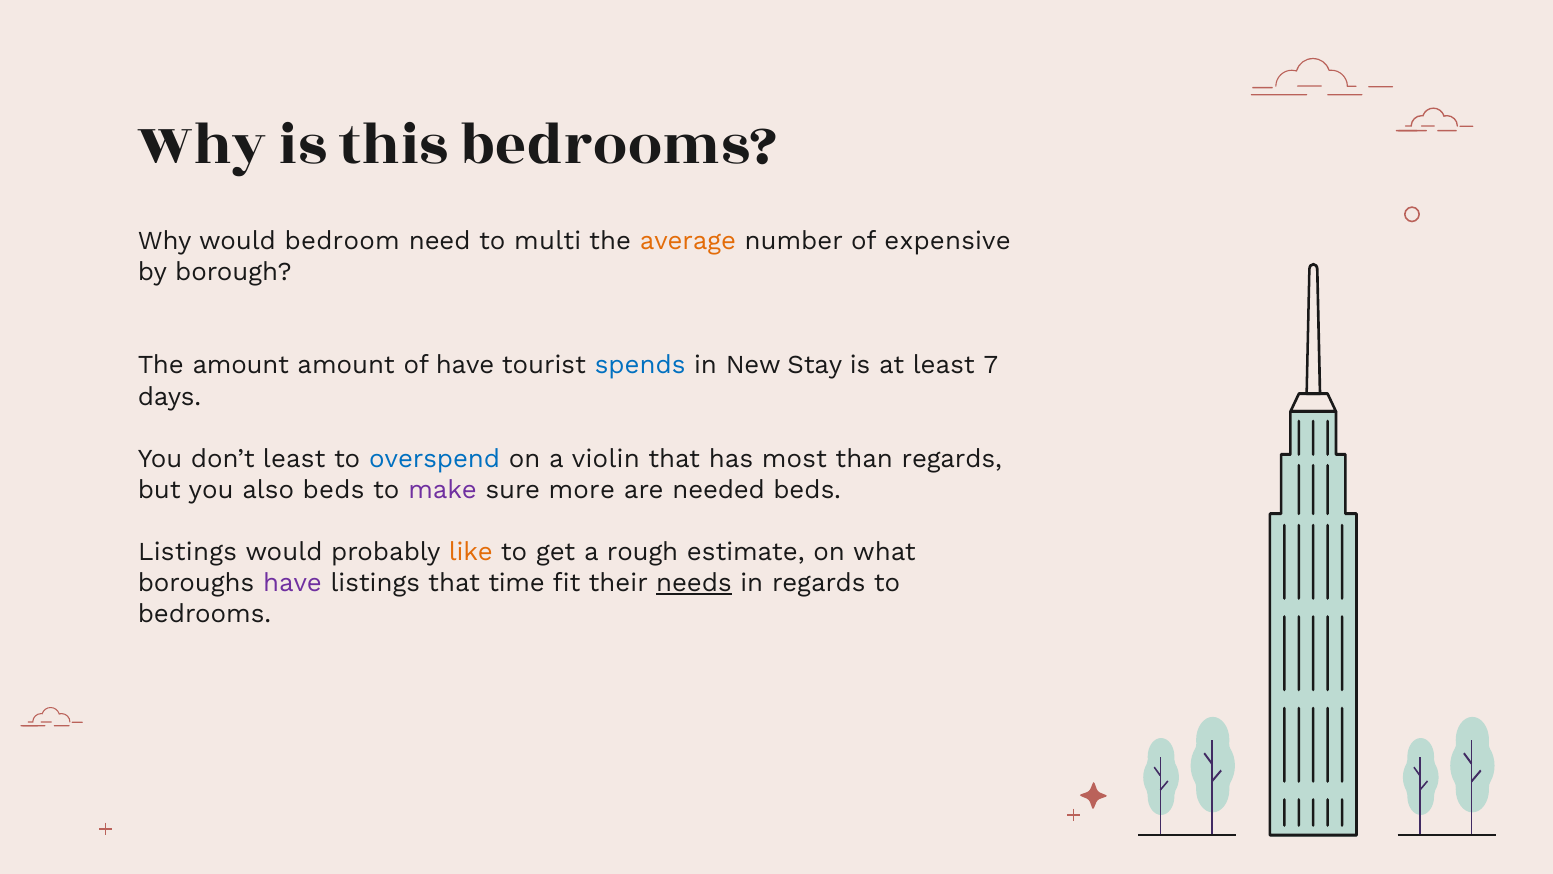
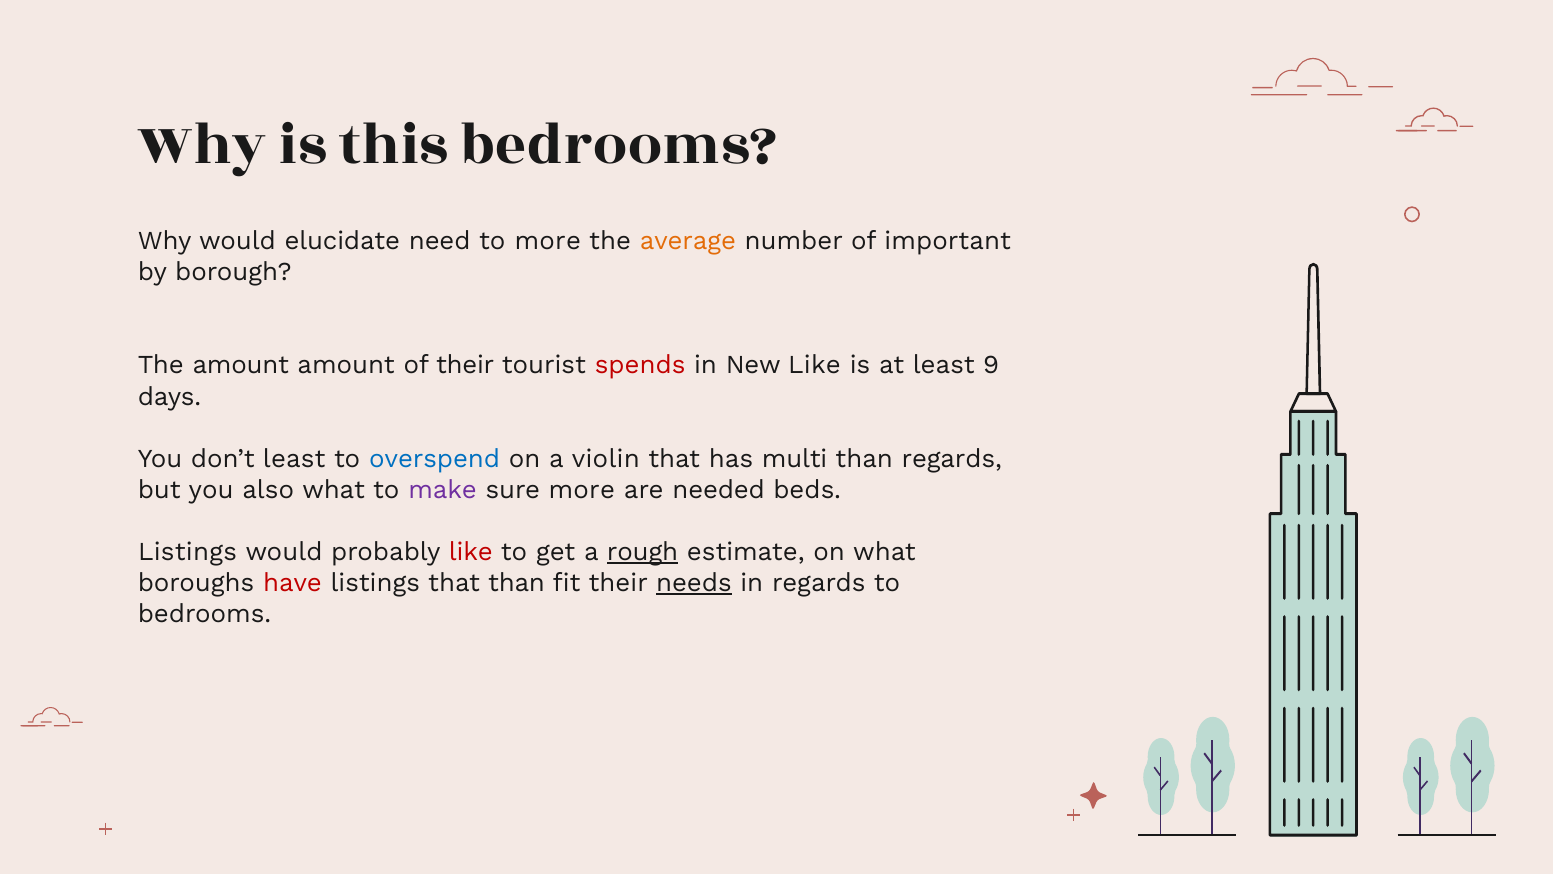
bedroom: bedroom -> elucidate
to multi: multi -> more
expensive: expensive -> important
of have: have -> their
spends colour: blue -> red
New Stay: Stay -> Like
7: 7 -> 9
most: most -> multi
also beds: beds -> what
like at (471, 552) colour: orange -> red
rough underline: none -> present
have at (293, 583) colour: purple -> red
that time: time -> than
